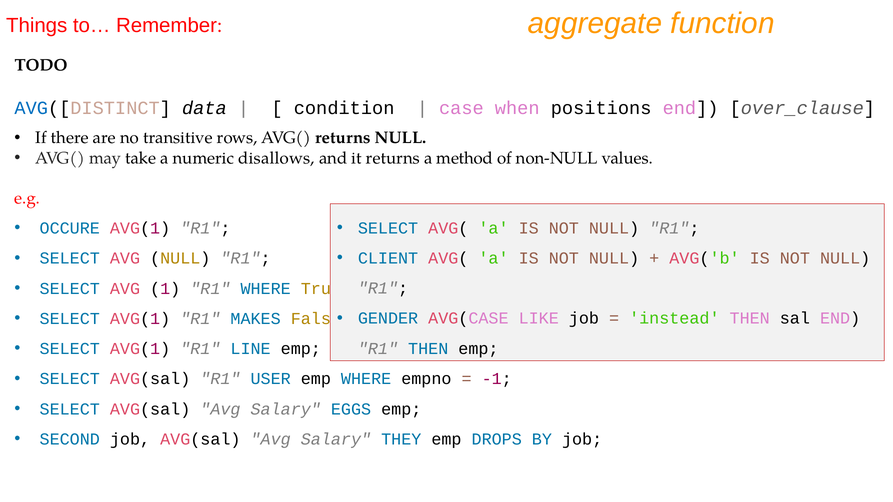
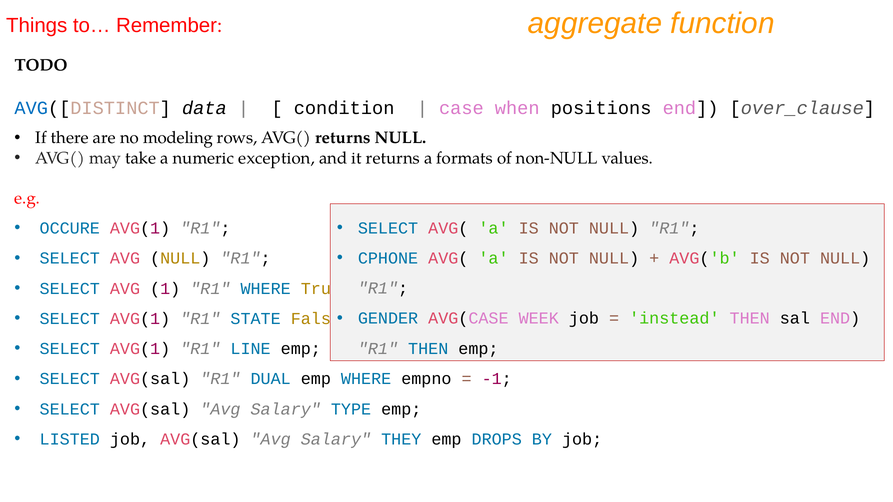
transitive: transitive -> modeling
disallows: disallows -> exception
method: method -> formats
CLIENT: CLIENT -> CPHONE
LIKE: LIKE -> WEEK
MAKES: MAKES -> STATE
USER: USER -> DUAL
EGGS: EGGS -> TYPE
SECOND: SECOND -> LISTED
